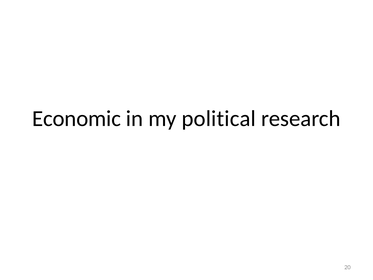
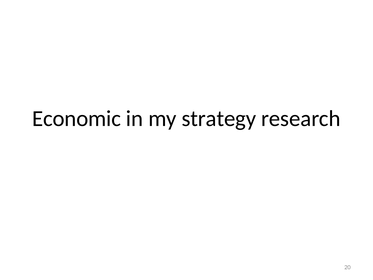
political: political -> strategy
